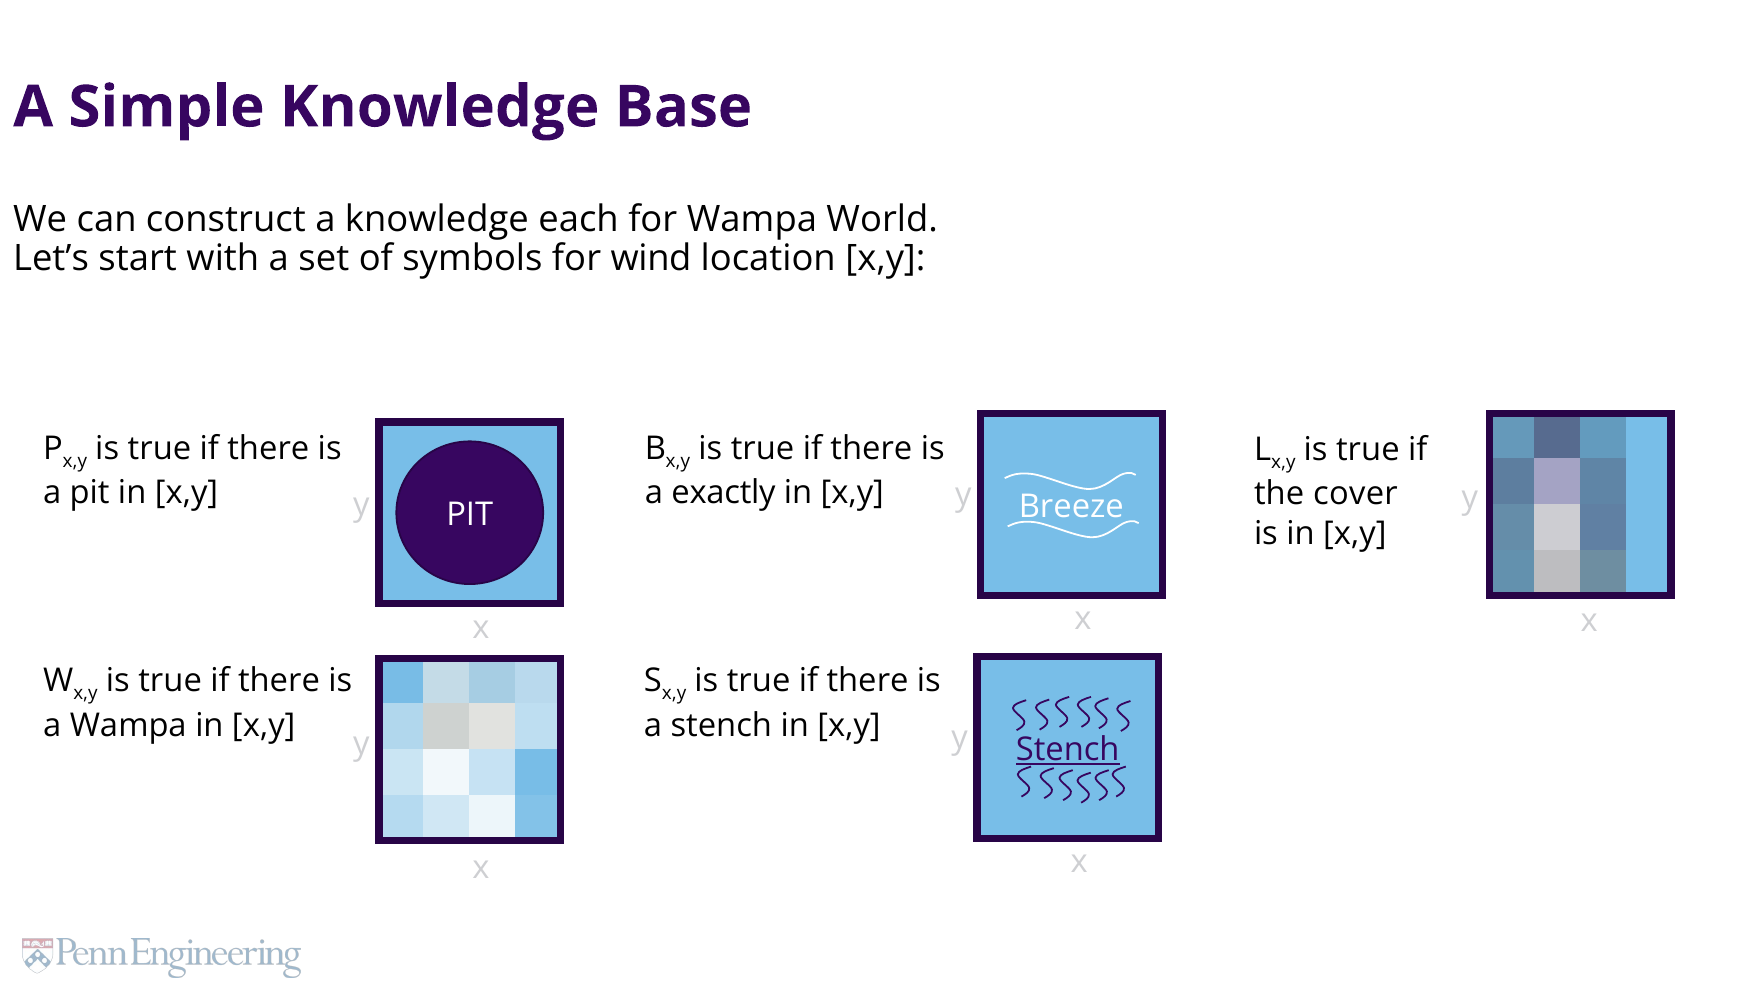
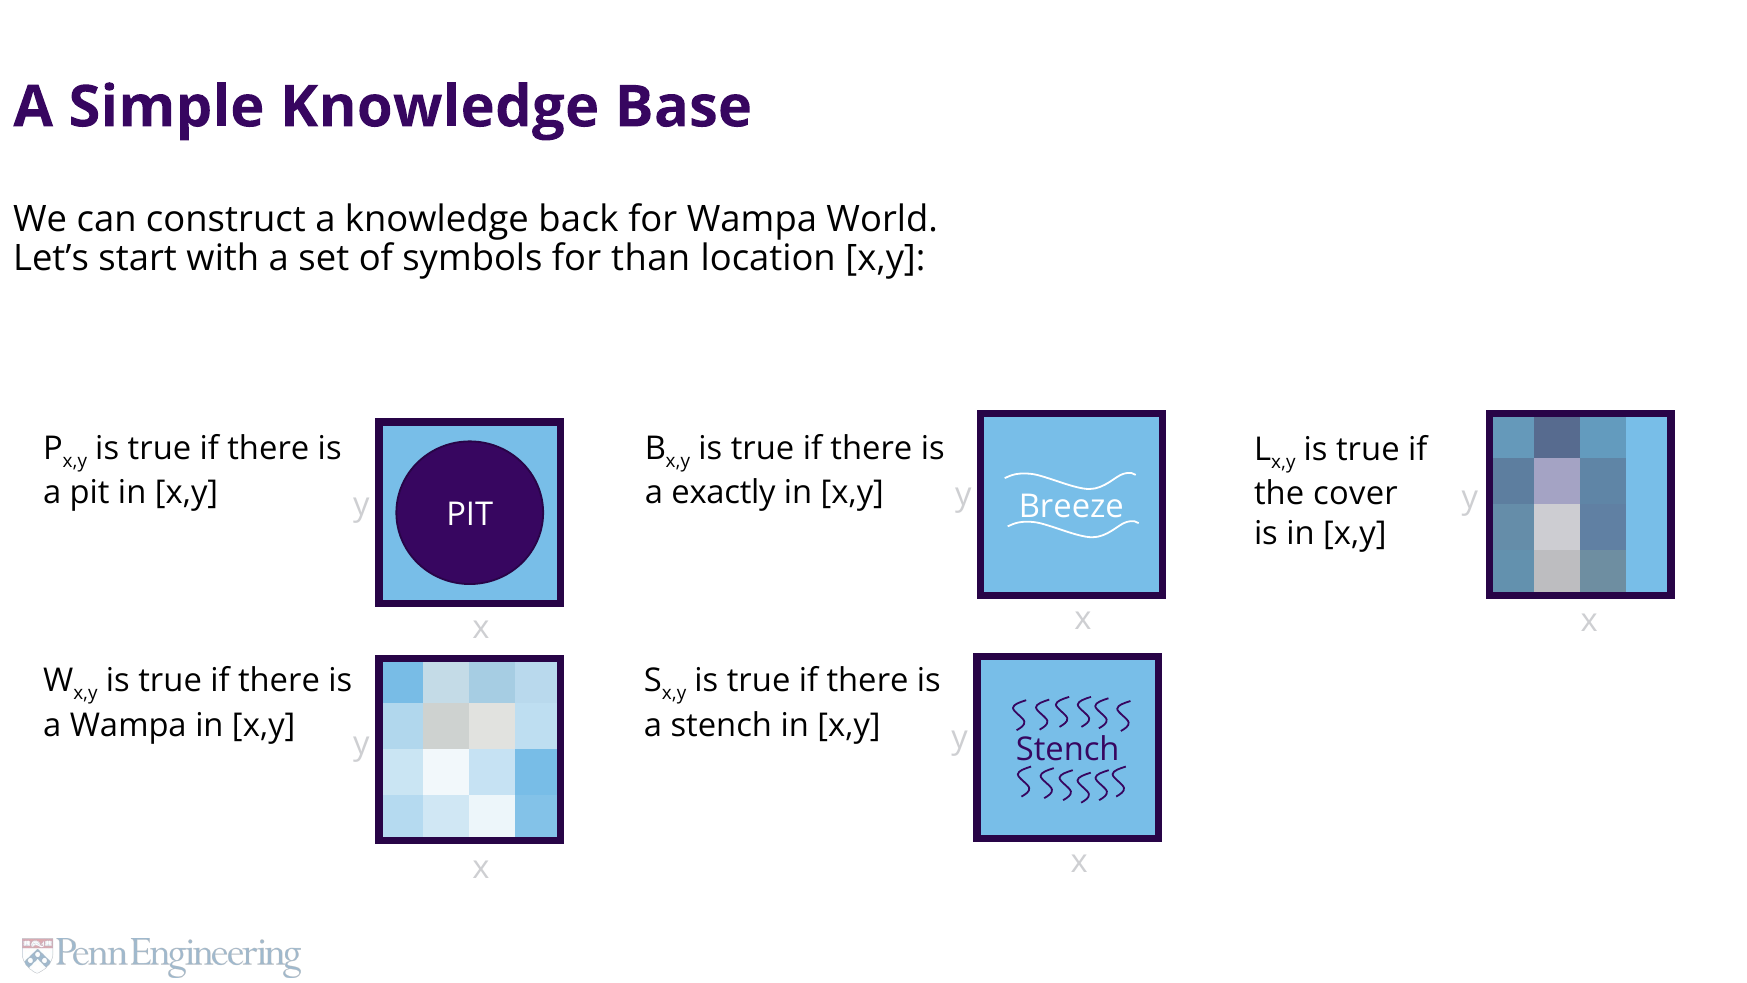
each: each -> back
wind: wind -> than
Stench at (1068, 750) underline: present -> none
